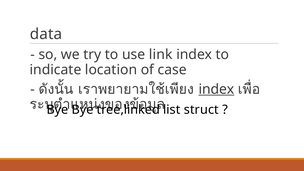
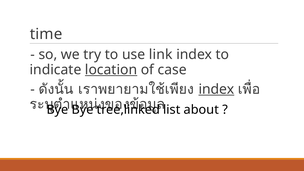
data: data -> time
location underline: none -> present
struct: struct -> about
